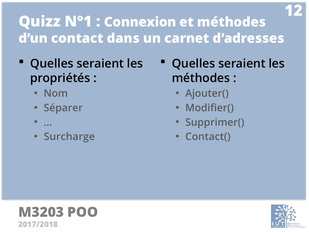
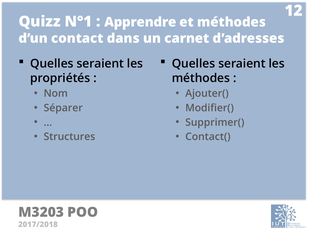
Connexion: Connexion -> Apprendre
Surcharge: Surcharge -> Structures
